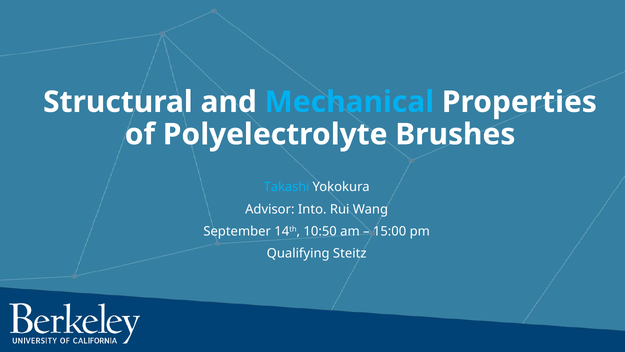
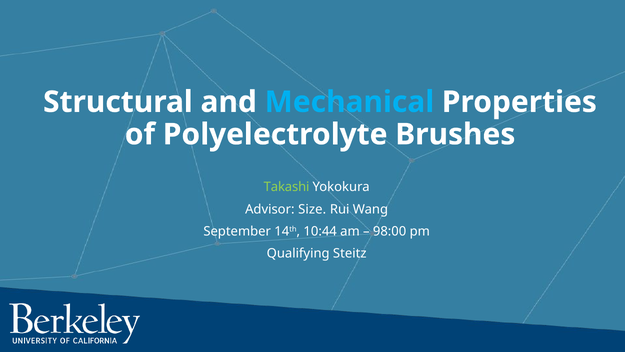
Takashi colour: light blue -> light green
Into: Into -> Size
10:50: 10:50 -> 10:44
15:00: 15:00 -> 98:00
